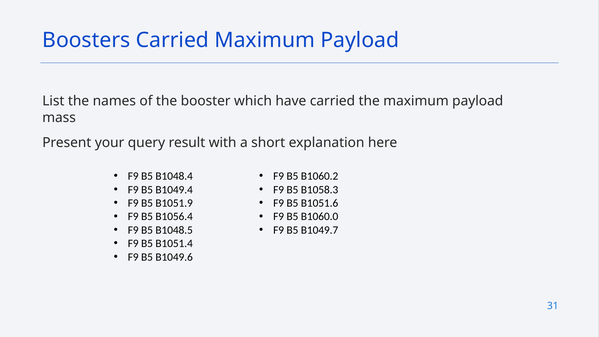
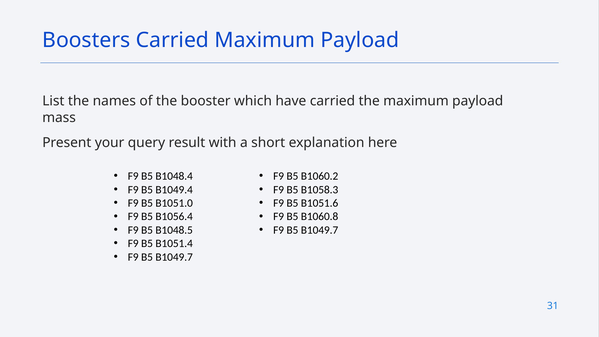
B1051.9: B1051.9 -> B1051.0
B1060.0: B1060.0 -> B1060.8
B1049.6 at (174, 257): B1049.6 -> B1049.7
